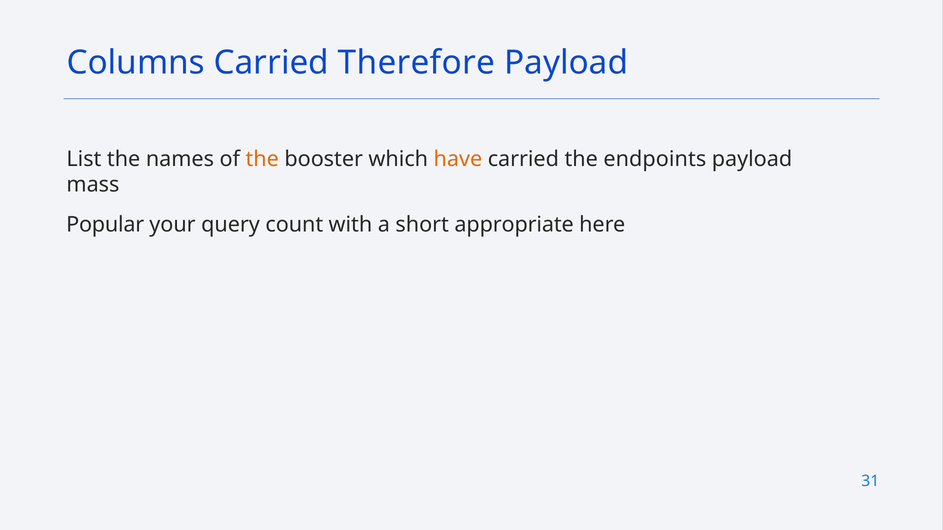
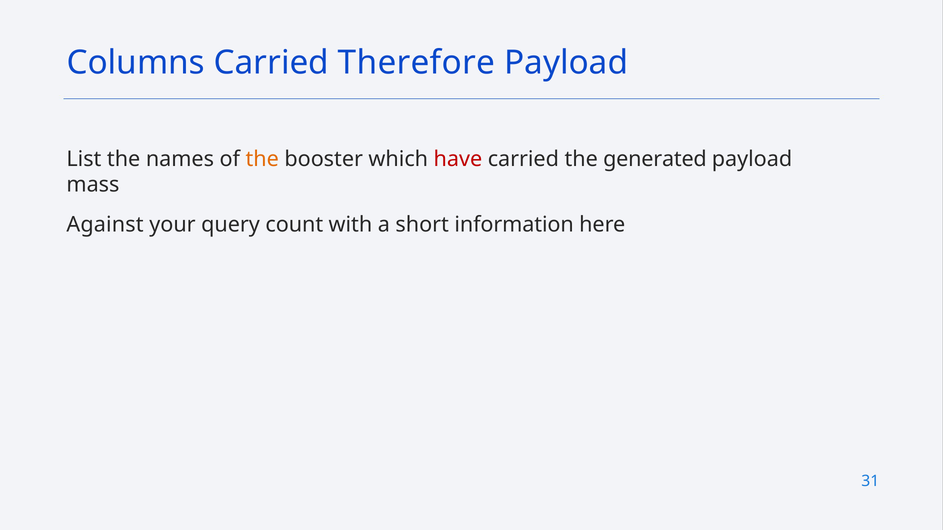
have colour: orange -> red
endpoints: endpoints -> generated
Popular: Popular -> Against
appropriate: appropriate -> information
